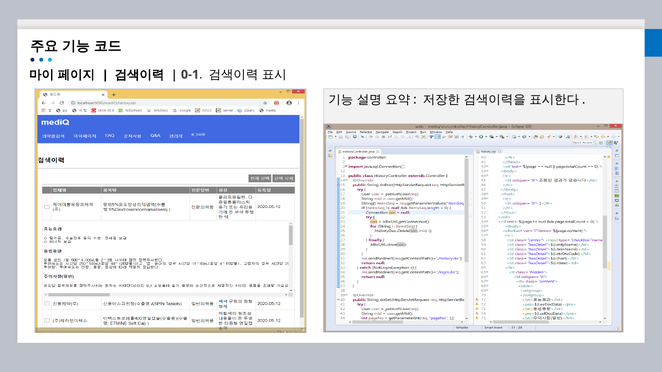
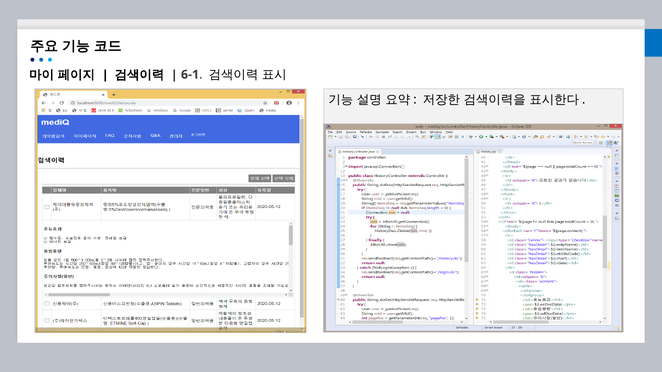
0-1: 0-1 -> 6-1
